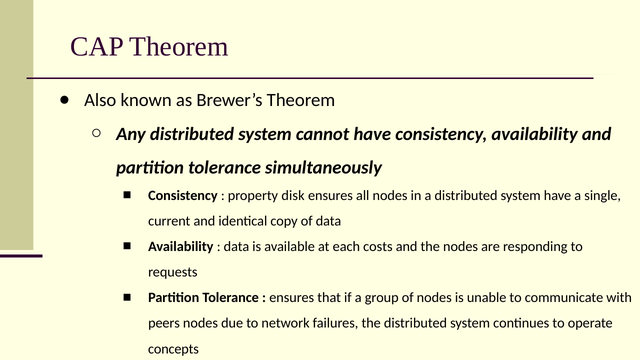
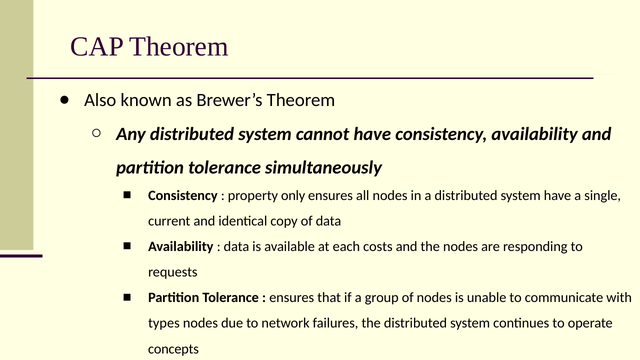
disk: disk -> only
peers: peers -> types
